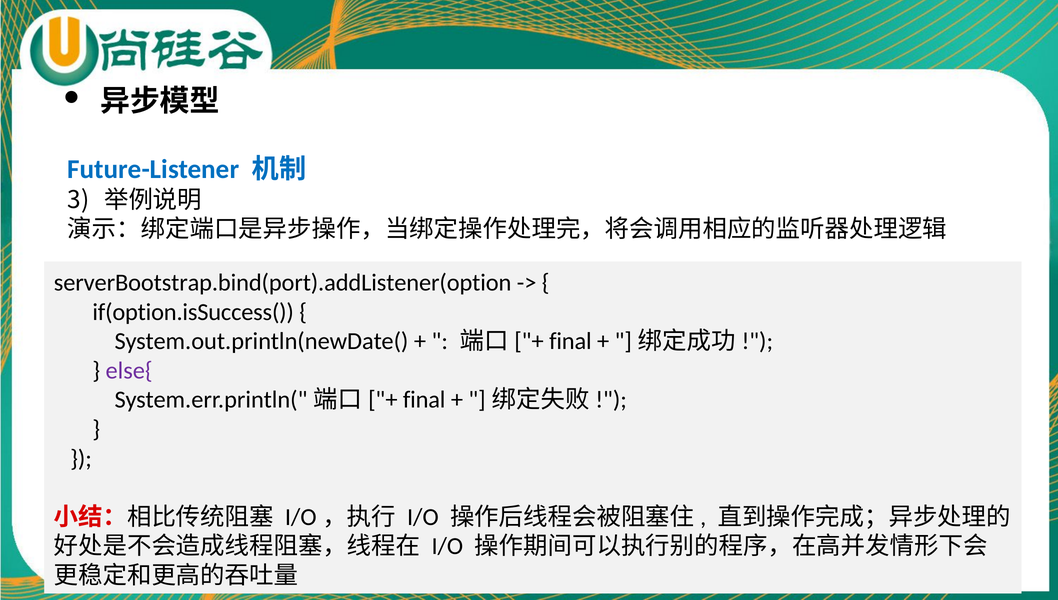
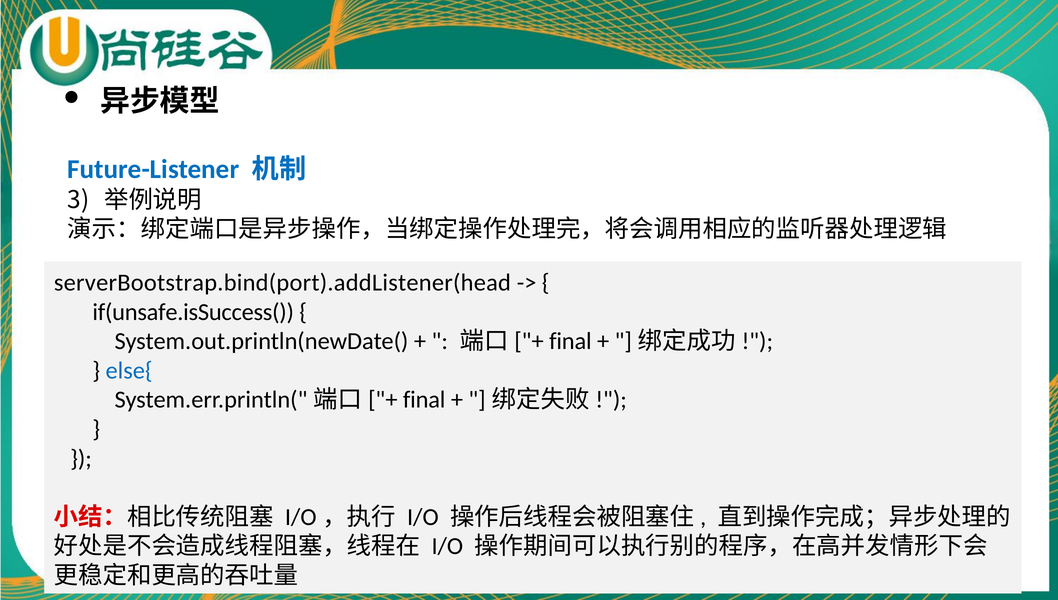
serverBootstrap.bind(port).addListener(option: serverBootstrap.bind(port).addListener(option -> serverBootstrap.bind(port).addListener(head
if(option.isSuccess(: if(option.isSuccess( -> if(unsafe.isSuccess(
else{ colour: purple -> blue
